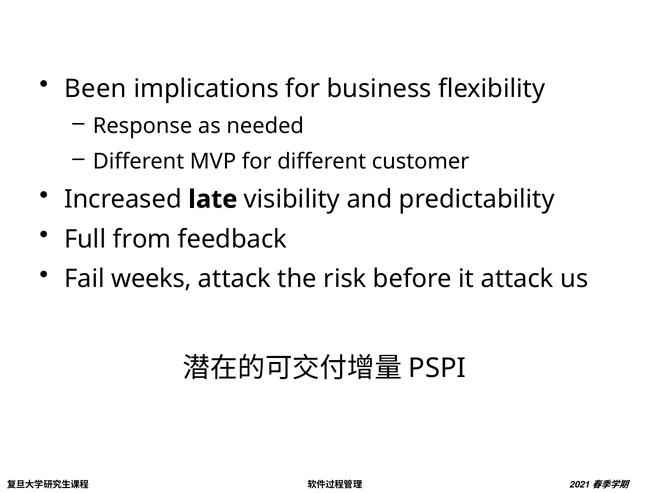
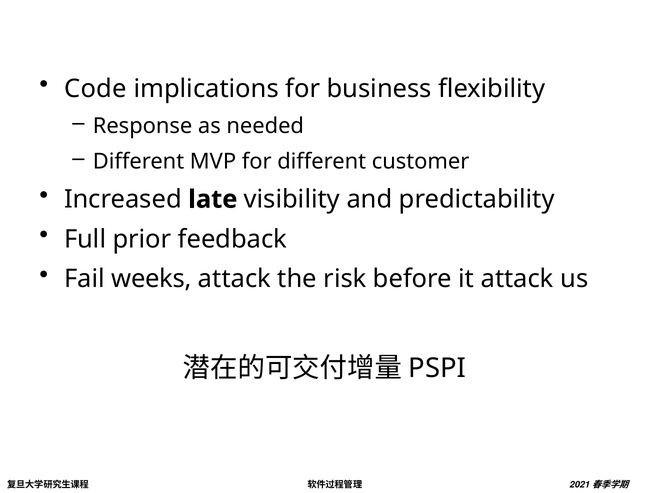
Been: Been -> Code
from: from -> prior
